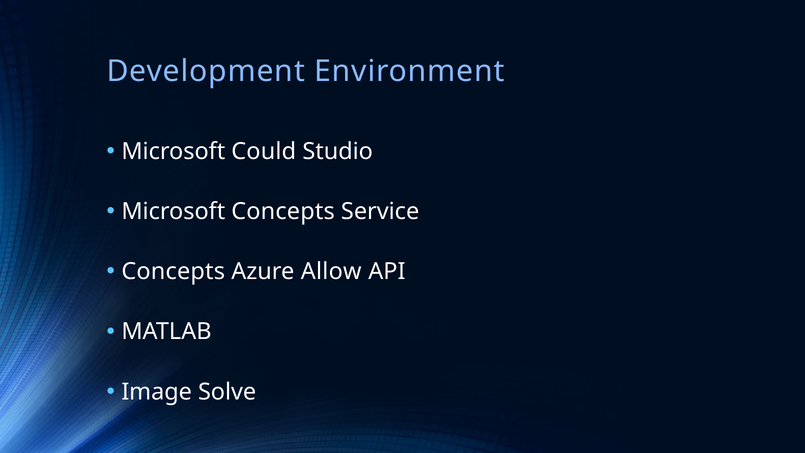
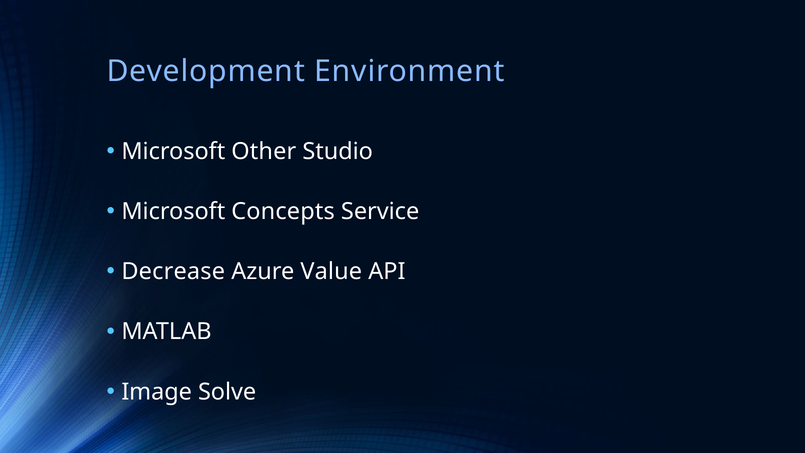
Could: Could -> Other
Concepts at (173, 272): Concepts -> Decrease
Allow: Allow -> Value
